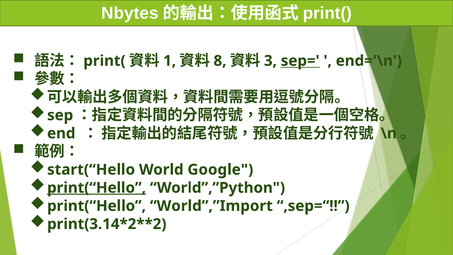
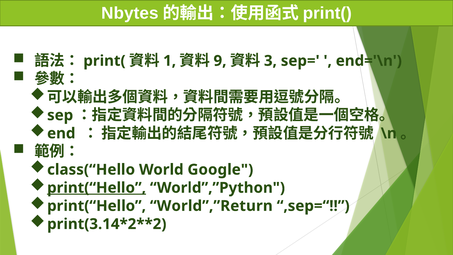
8: 8 -> 9
sep= underline: present -> none
start(“Hello: start(“Hello -> class(“Hello
World”,”Import: World”,”Import -> World”,”Return
